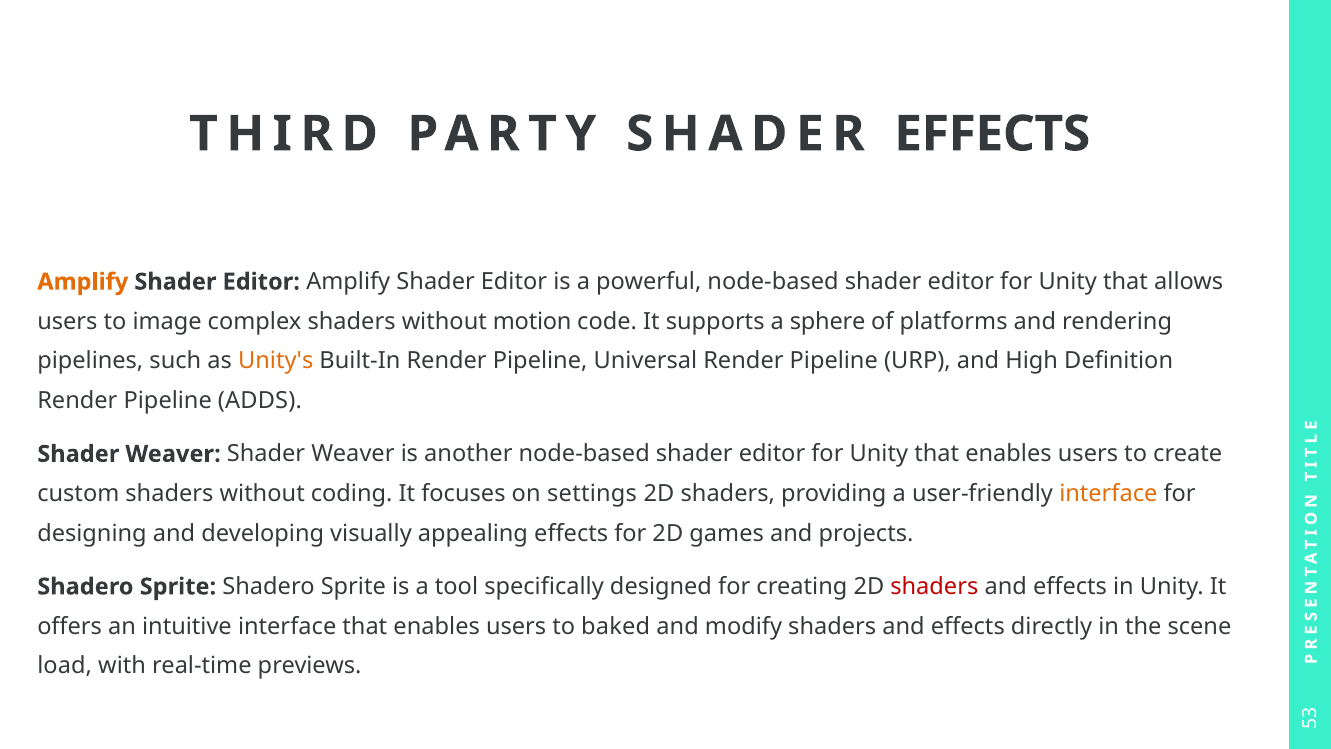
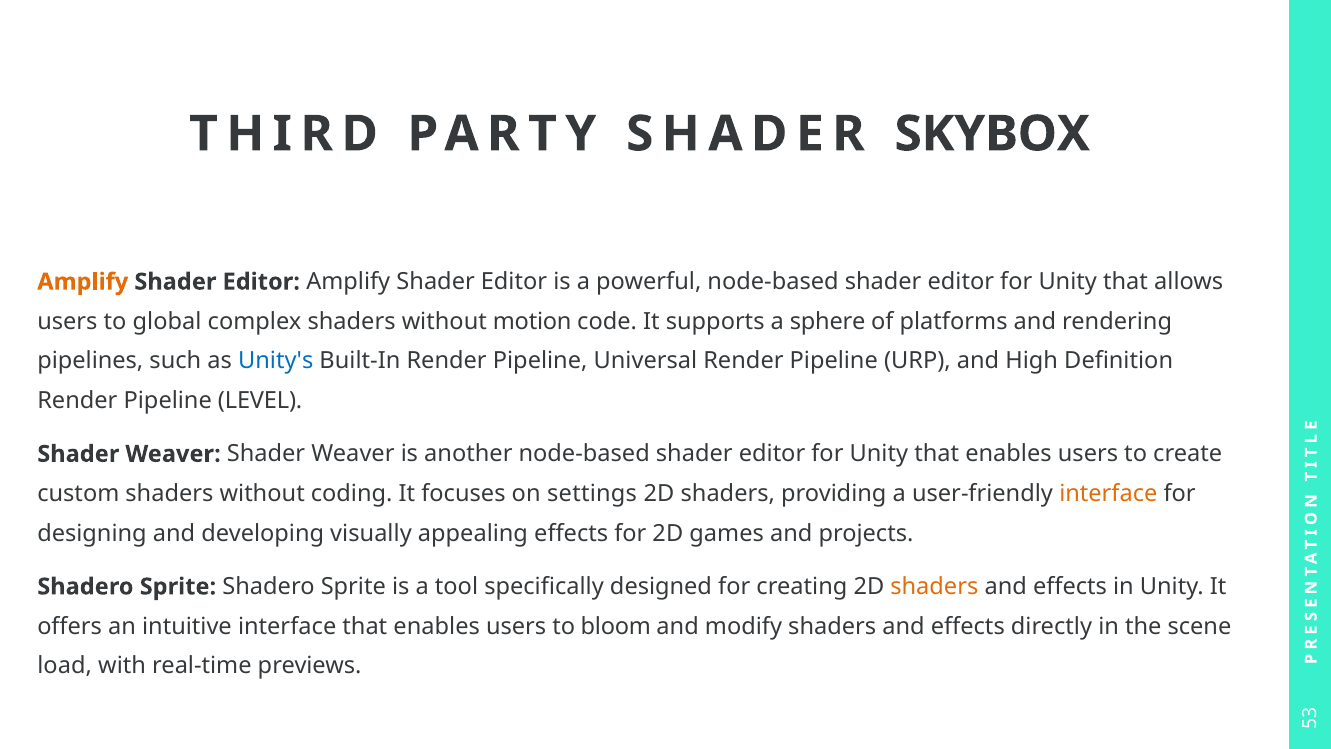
SHADER EFFECTS: EFFECTS -> SKYBOX
image: image -> global
Unity's colour: orange -> blue
ADDS: ADDS -> LEVEL
shaders at (934, 586) colour: red -> orange
baked: baked -> bloom
